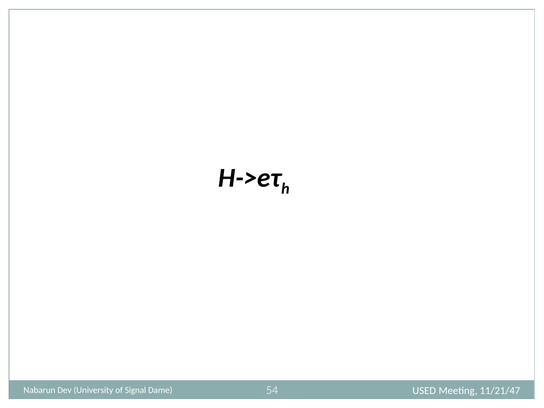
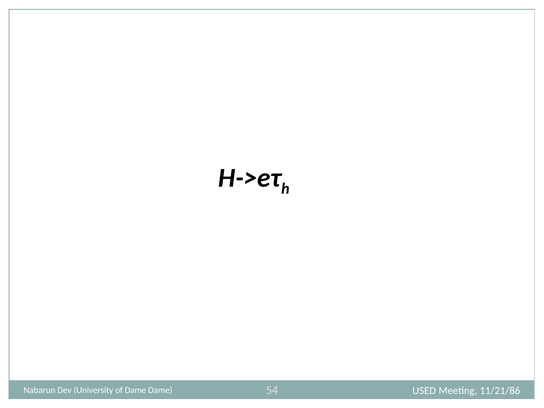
of Signal: Signal -> Dame
11/21/47: 11/21/47 -> 11/21/86
